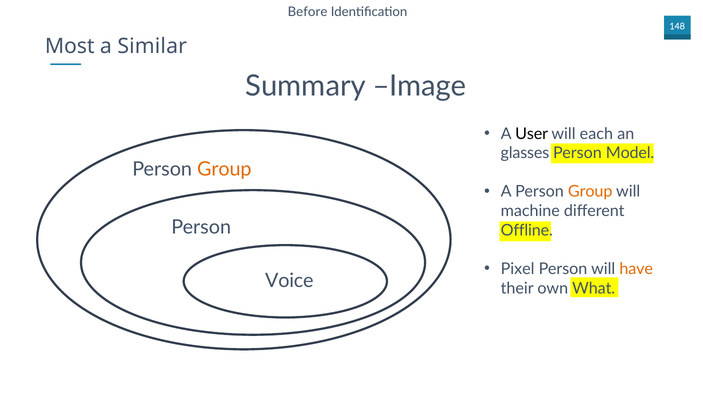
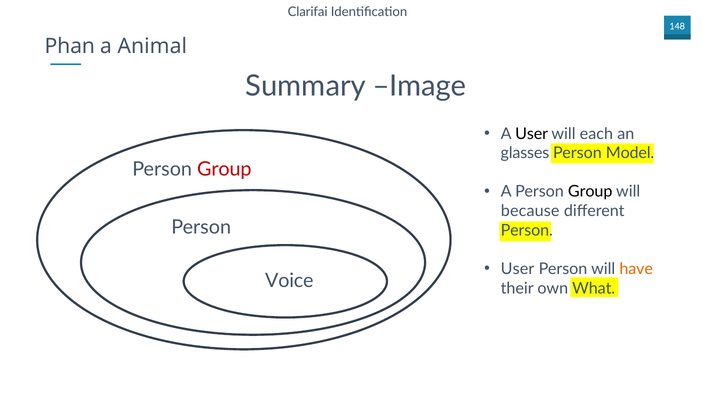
Before: Before -> Clarifai
Most: Most -> Phan
Similar: Similar -> Animal
Group at (224, 170) colour: orange -> red
Group at (590, 192) colour: orange -> black
machine: machine -> because
Offline at (527, 231): Offline -> Person
Pixel at (518, 269): Pixel -> User
